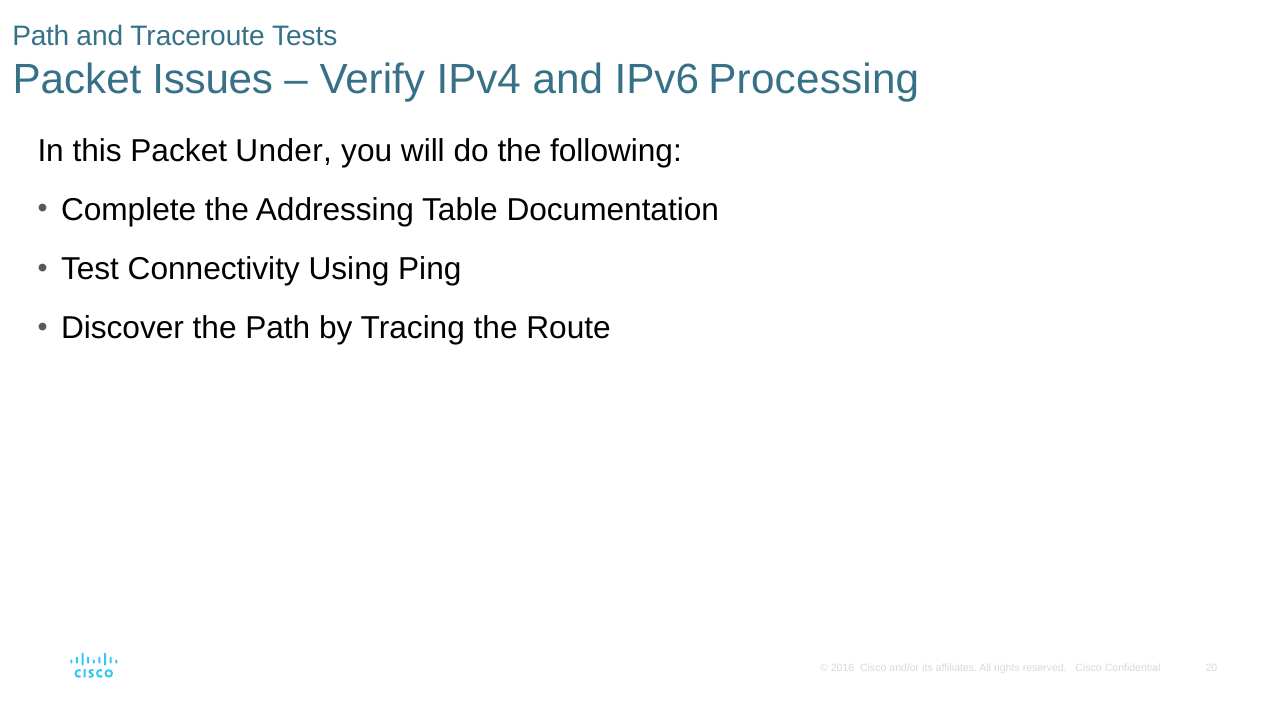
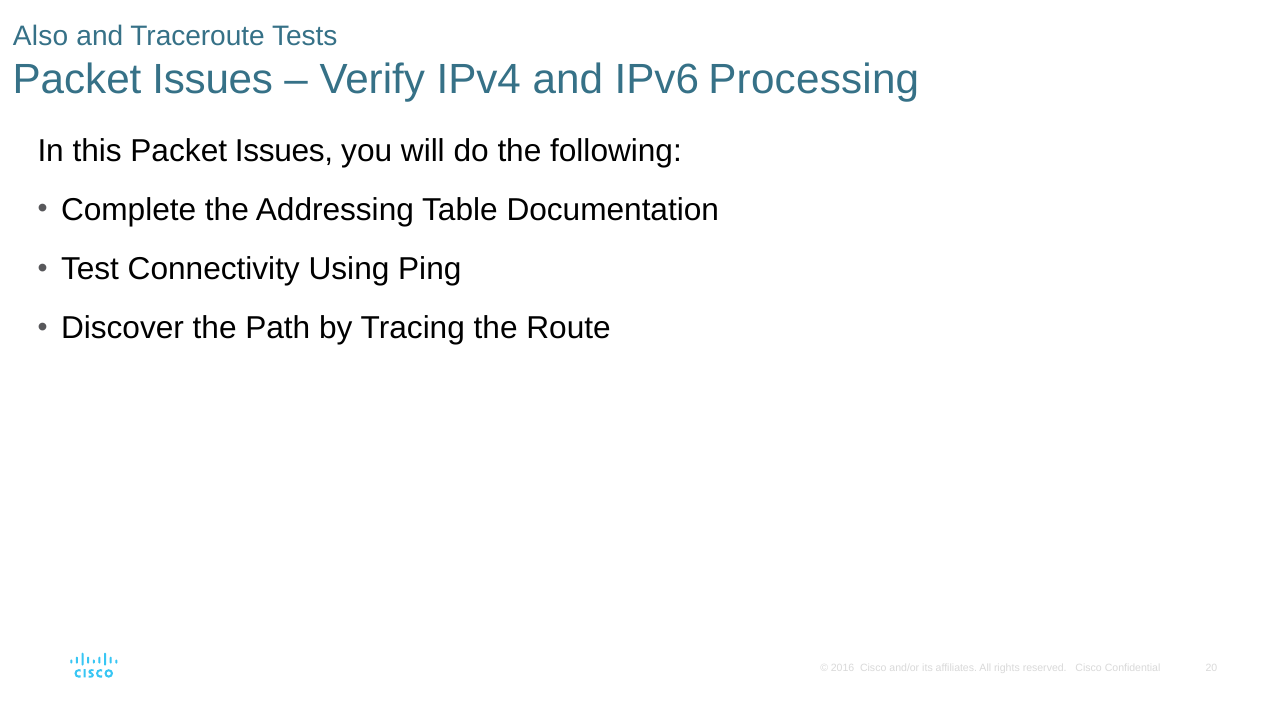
Path at (41, 36): Path -> Also
this Packet Under: Under -> Issues
